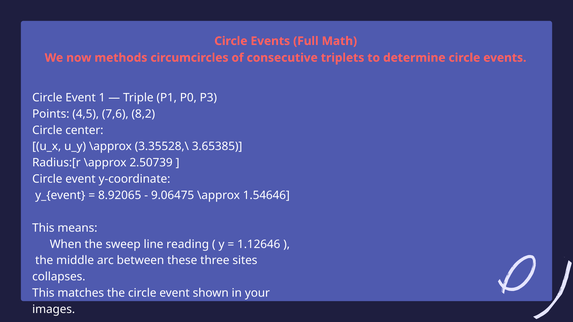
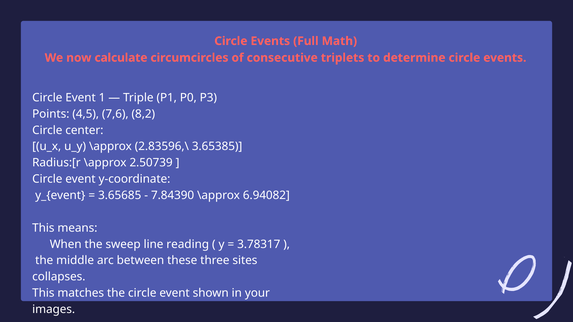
methods: methods -> calculate
3.35528,\: 3.35528,\ -> 2.83596,\
8.92065: 8.92065 -> 3.65685
9.06475: 9.06475 -> 7.84390
1.54646: 1.54646 -> 6.94082
1.12646: 1.12646 -> 3.78317
